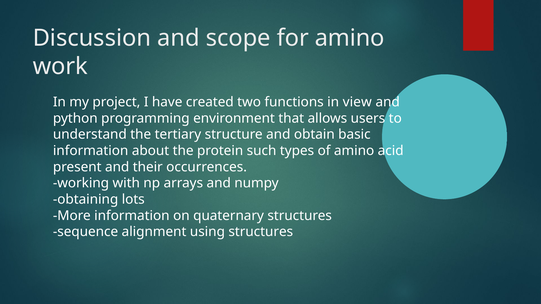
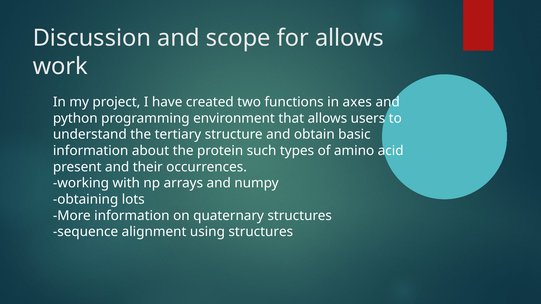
for amino: amino -> allows
view: view -> axes
